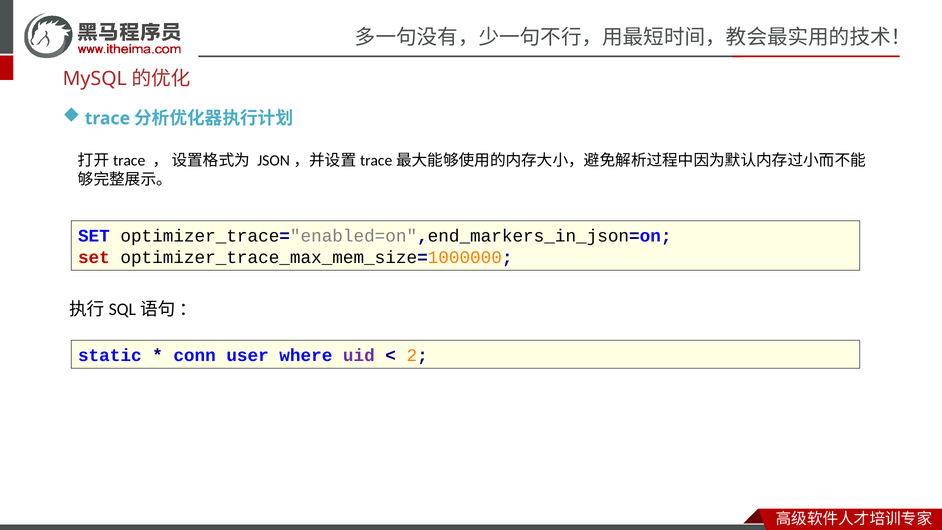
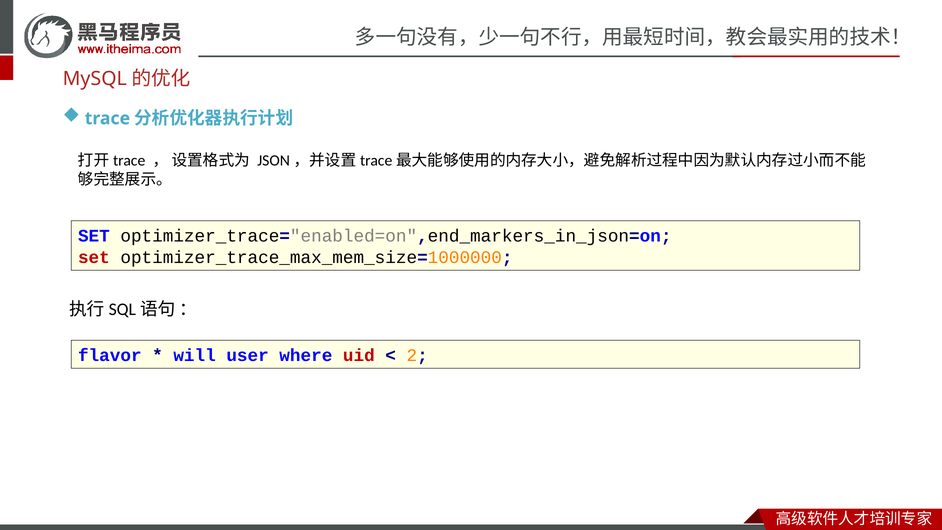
static: static -> flavor
conn: conn -> will
uid colour: purple -> red
